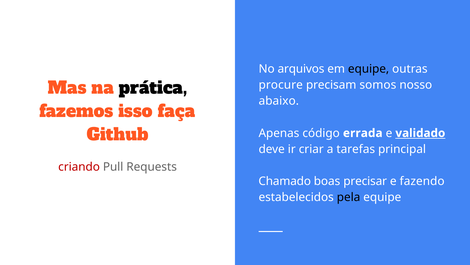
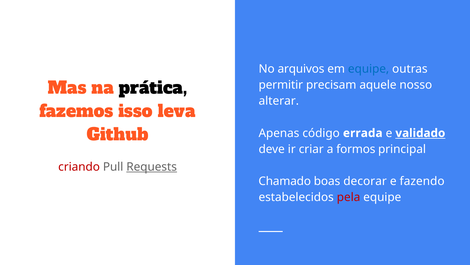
equipe at (369, 69) colour: black -> blue
procure: procure -> permitir
somos: somos -> aquele
abaixo: abaixo -> alterar
faça: faça -> leva
tarefas: tarefas -> formos
Requests underline: none -> present
precisar: precisar -> decorar
pela colour: black -> red
